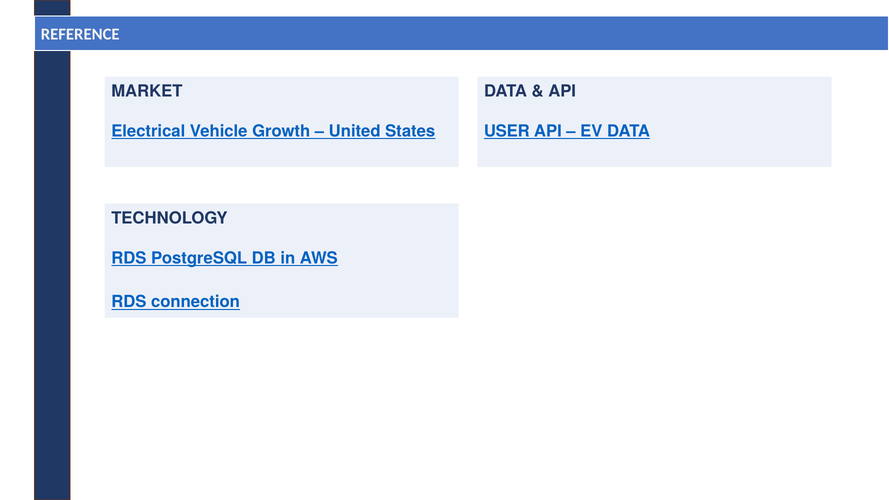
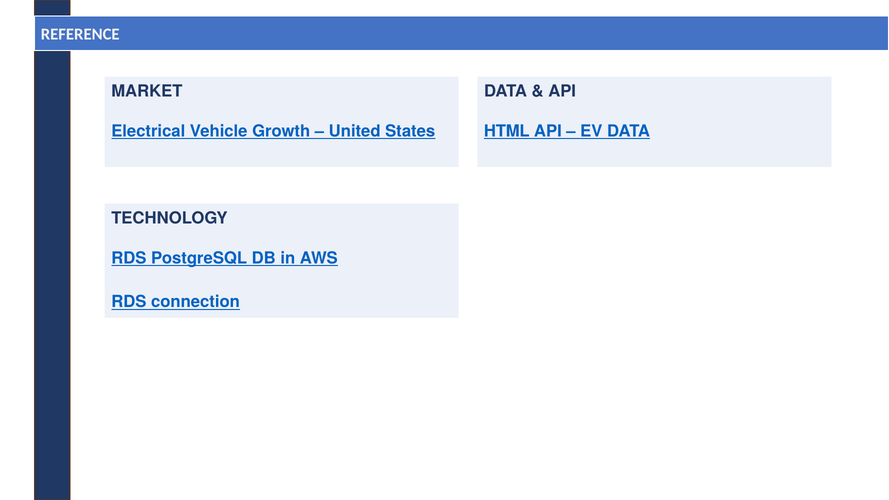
USER: USER -> HTML
